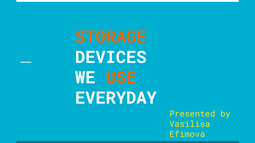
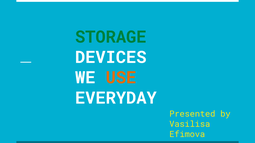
STORAGE colour: orange -> green
